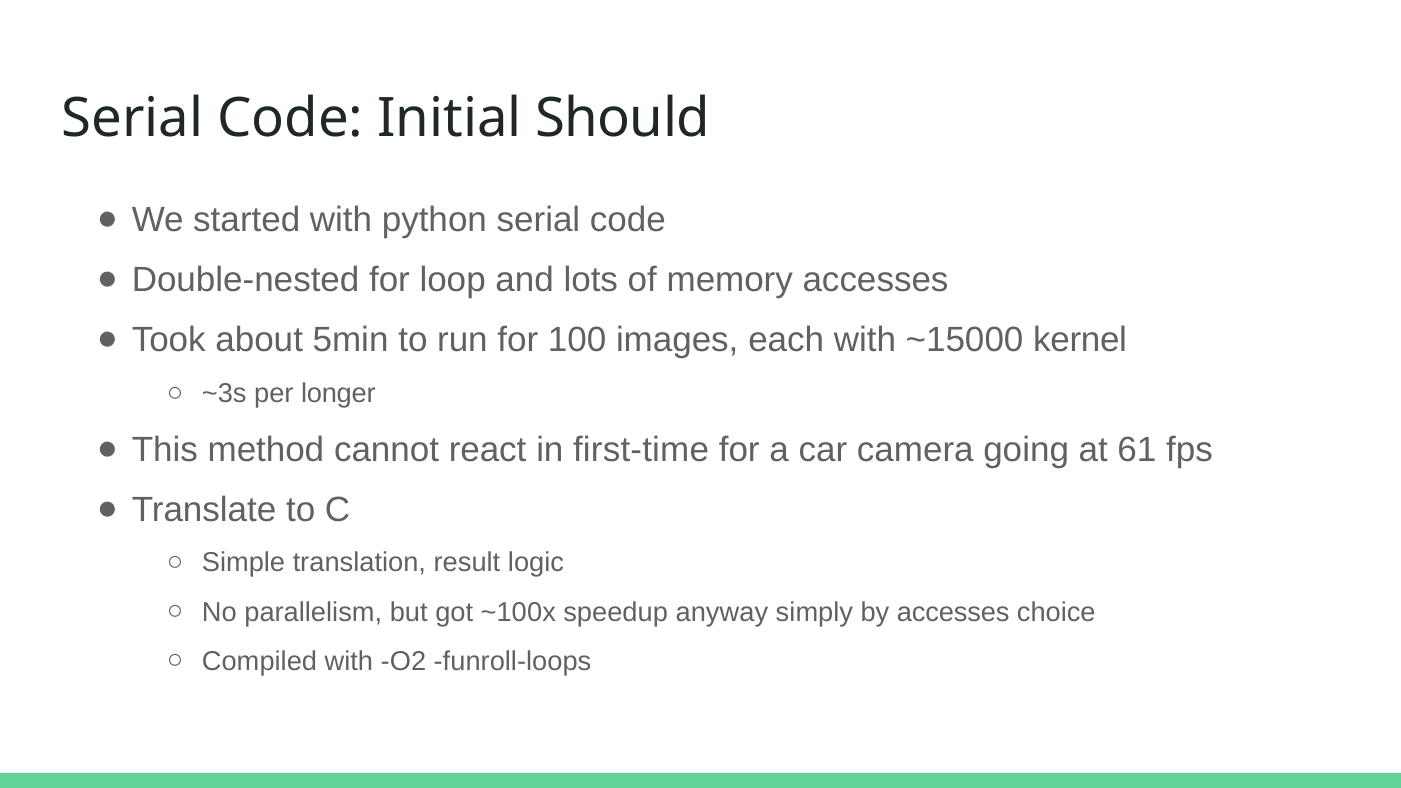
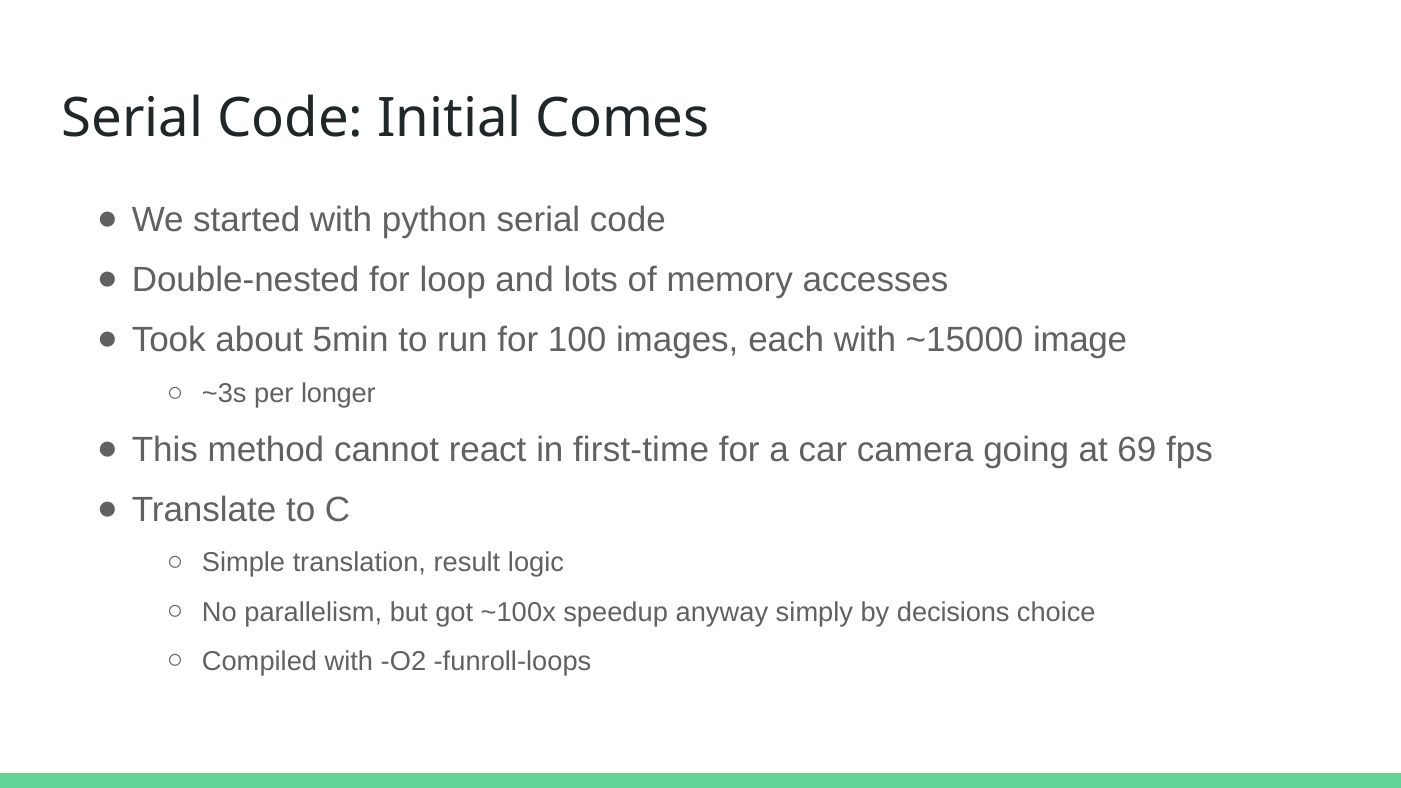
Should: Should -> Comes
kernel: kernel -> image
61: 61 -> 69
by accesses: accesses -> decisions
